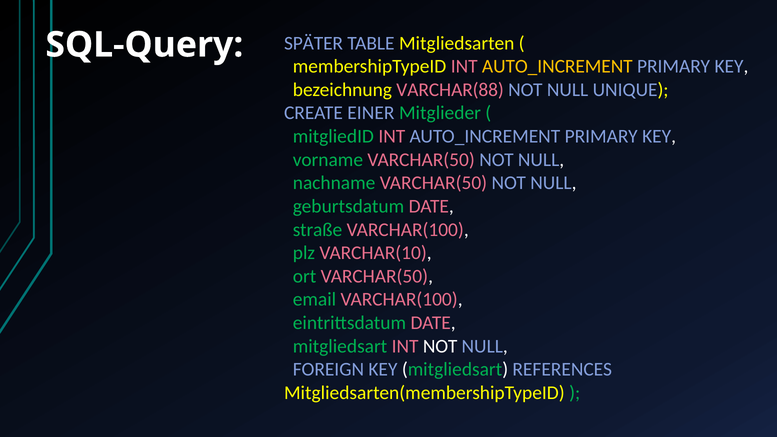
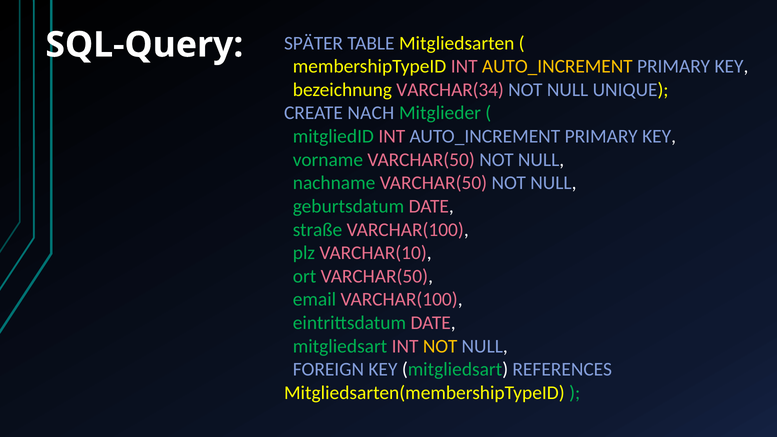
VARCHAR(88: VARCHAR(88 -> VARCHAR(34
EINER: EINER -> NACH
NOT at (440, 346) colour: white -> yellow
